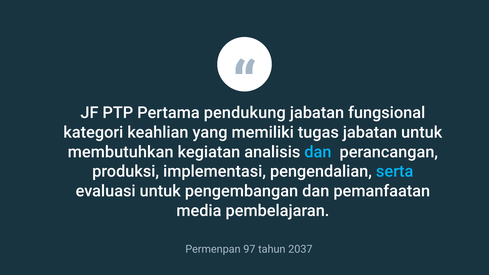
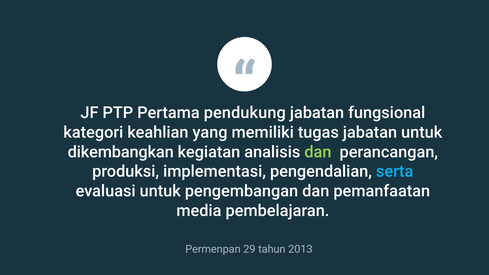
membutuhkan: membutuhkan -> dikembangkan
dan at (318, 152) colour: light blue -> light green
97: 97 -> 29
2037: 2037 -> 2013
